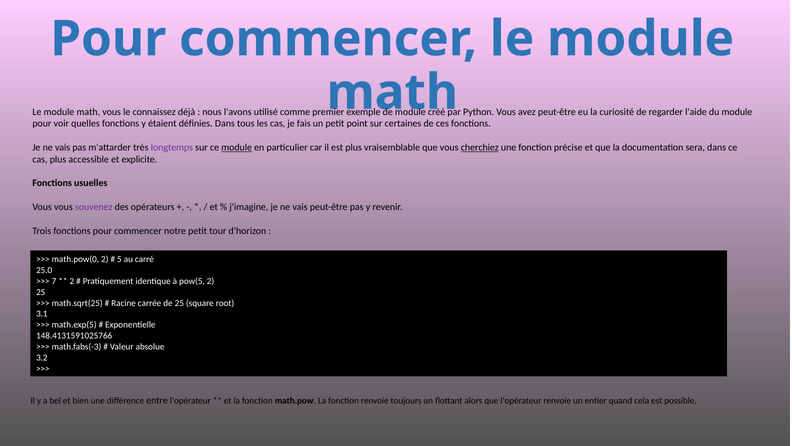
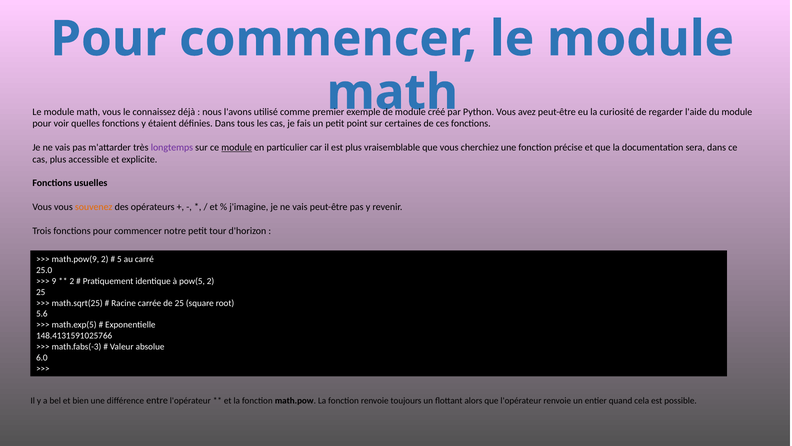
cherchiez underline: present -> none
souvenez colour: purple -> orange
math.pow(0: math.pow(0 -> math.pow(9
7: 7 -> 9
3.1: 3.1 -> 5.6
3.2: 3.2 -> 6.0
